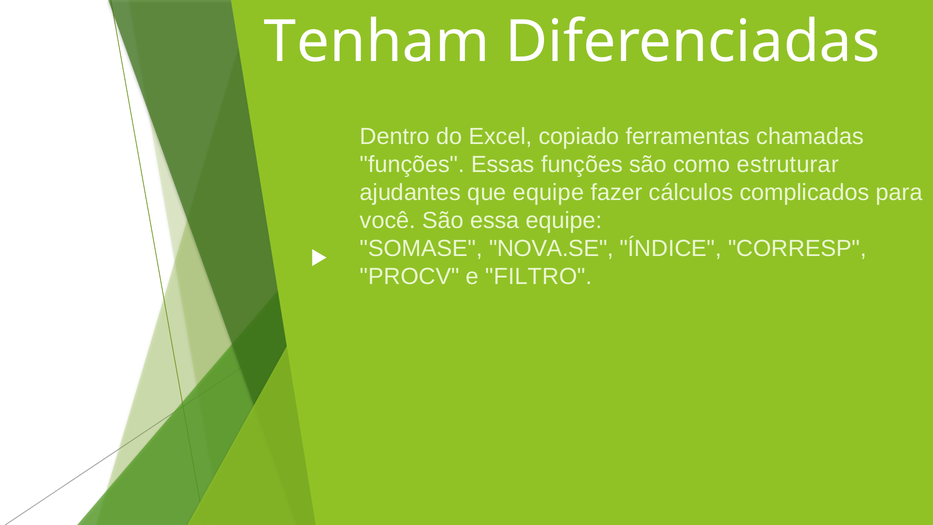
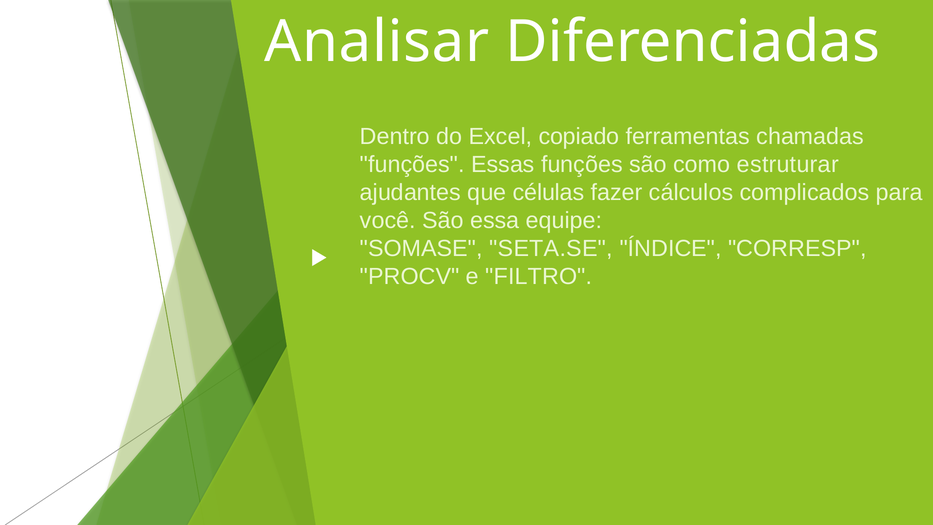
Tenham: Tenham -> Analisar
que equipe: equipe -> células
NOVA.SE: NOVA.SE -> SETA.SE
